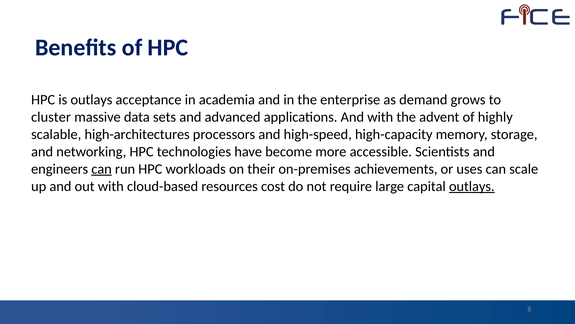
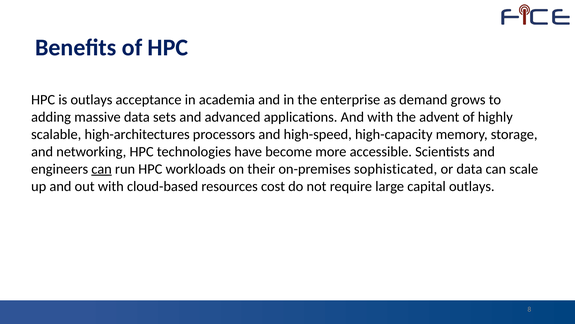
cluster: cluster -> adding
achievements: achievements -> sophisticated
or uses: uses -> data
outlays at (472, 186) underline: present -> none
